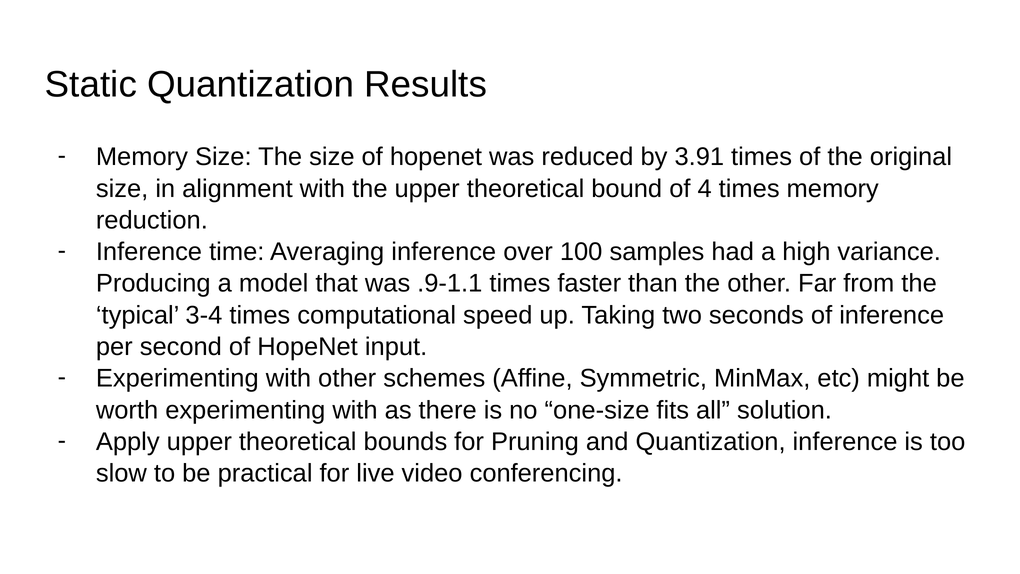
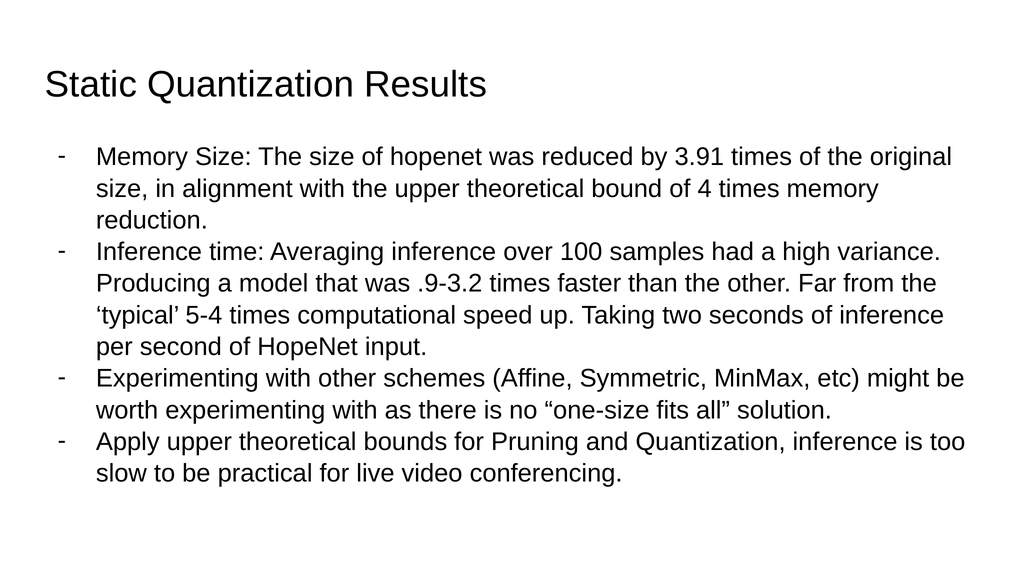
.9-1.1: .9-1.1 -> .9-3.2
3-4: 3-4 -> 5-4
